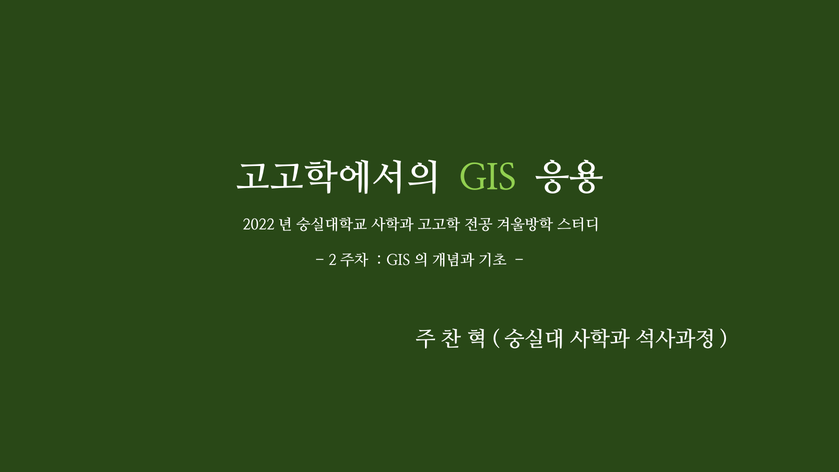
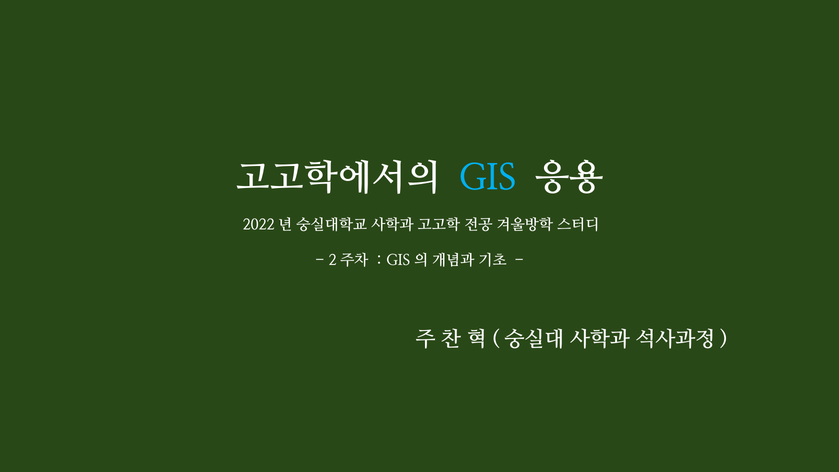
GIS colour: light green -> light blue
